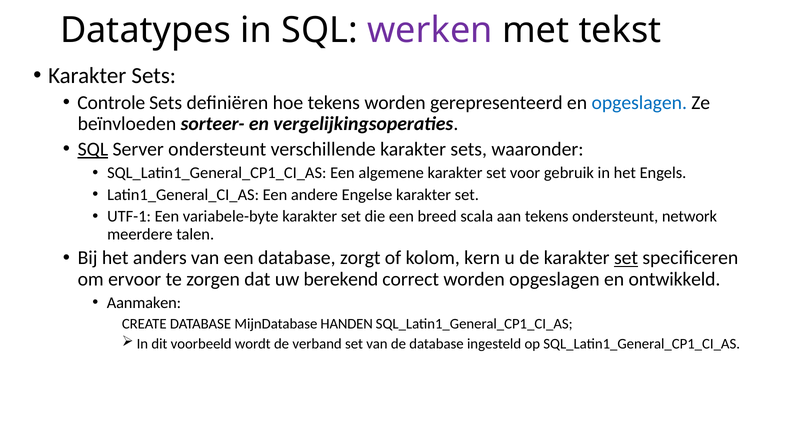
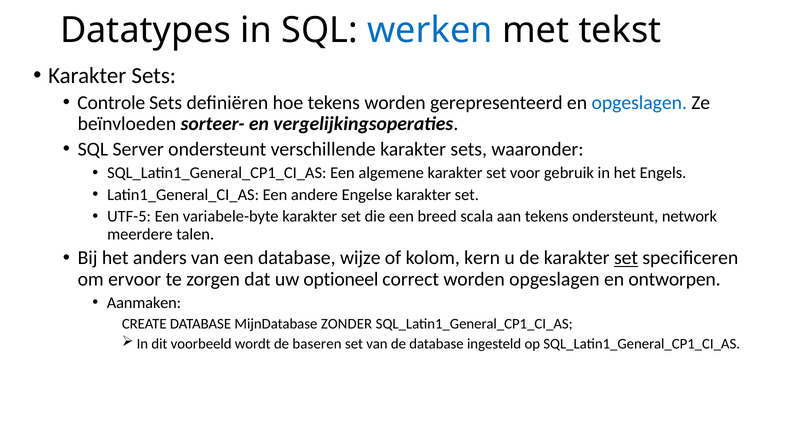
werken colour: purple -> blue
SQL at (93, 149) underline: present -> none
UTF-1: UTF-1 -> UTF-5
zorgt: zorgt -> wijze
berekend: berekend -> optioneel
ontwikkeld: ontwikkeld -> ontworpen
HANDEN: HANDEN -> ZONDER
verband: verband -> baseren
